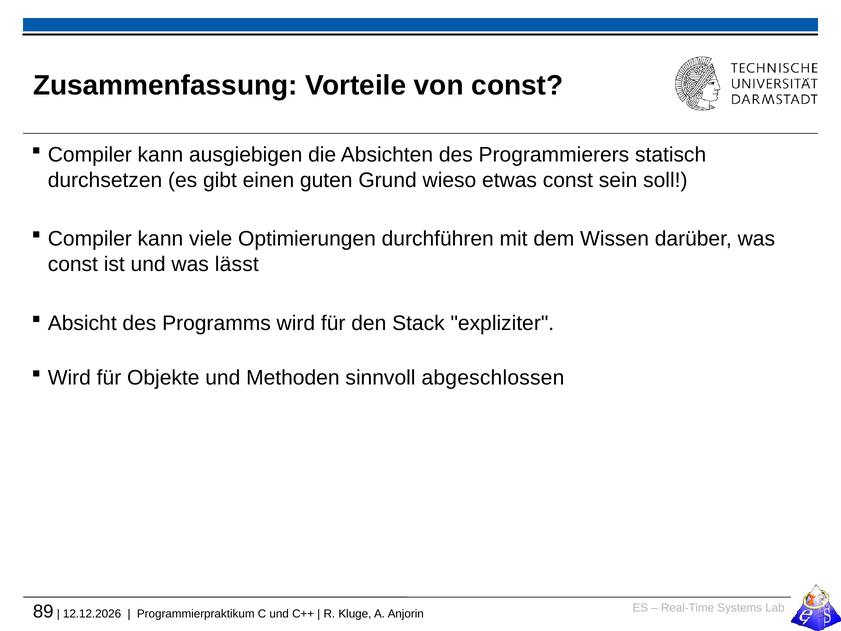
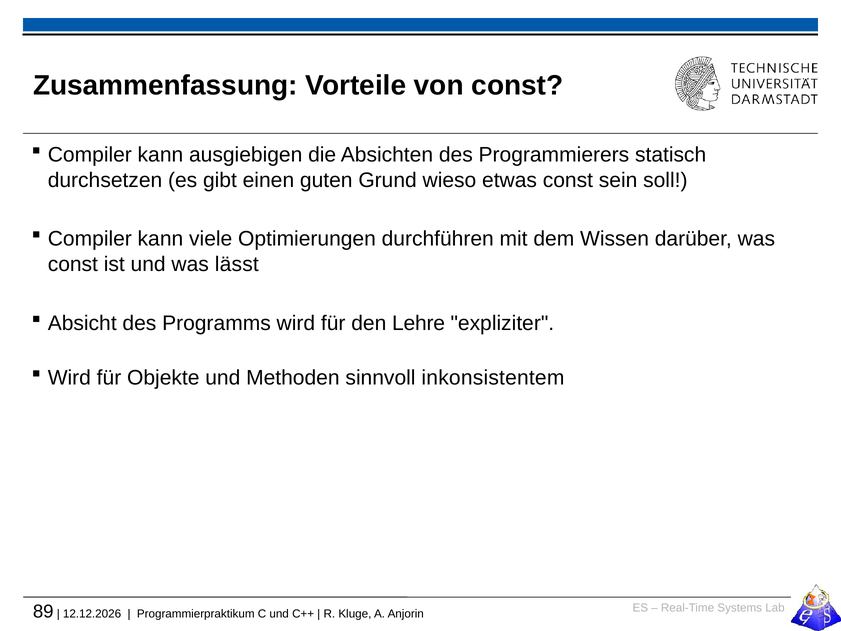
Stack: Stack -> Lehre
abgeschlossen: abgeschlossen -> inkonsistentem
